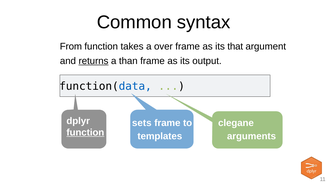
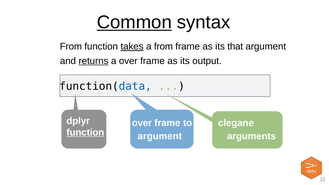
Common underline: none -> present
takes underline: none -> present
a over: over -> from
a than: than -> over
sets at (142, 123): sets -> over
templates at (160, 136): templates -> argument
